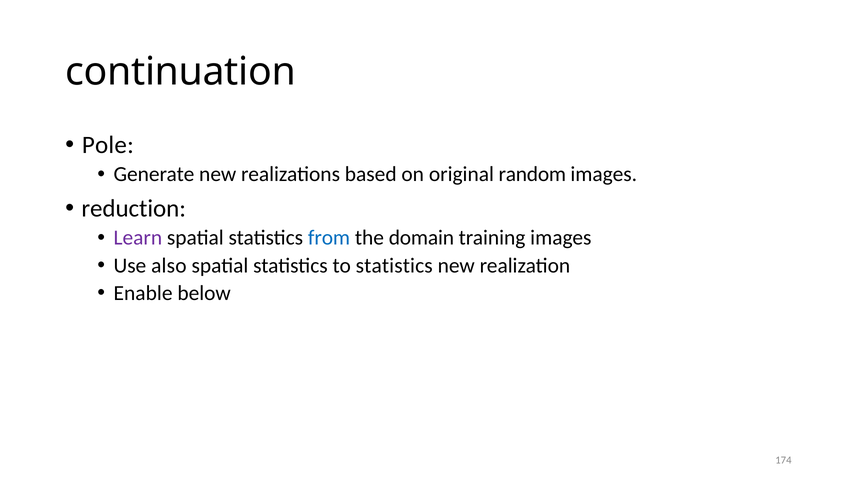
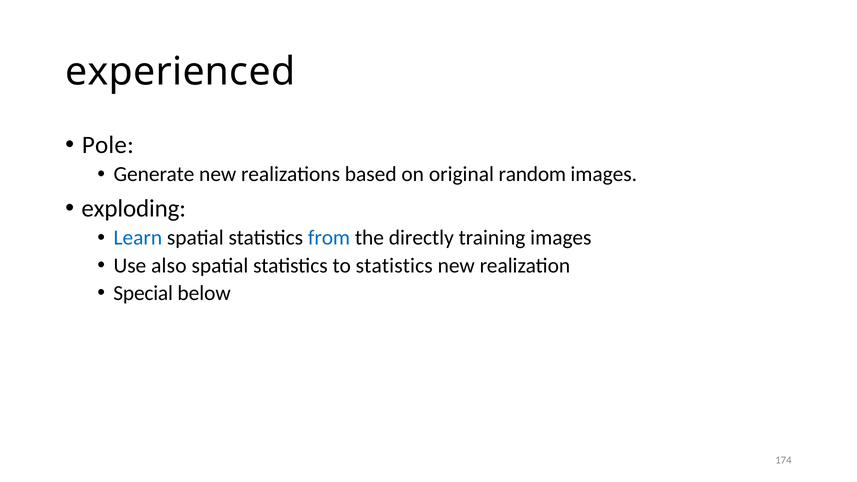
continuation: continuation -> experienced
reduction: reduction -> exploding
Learn colour: purple -> blue
domain: domain -> directly
Enable: Enable -> Special
